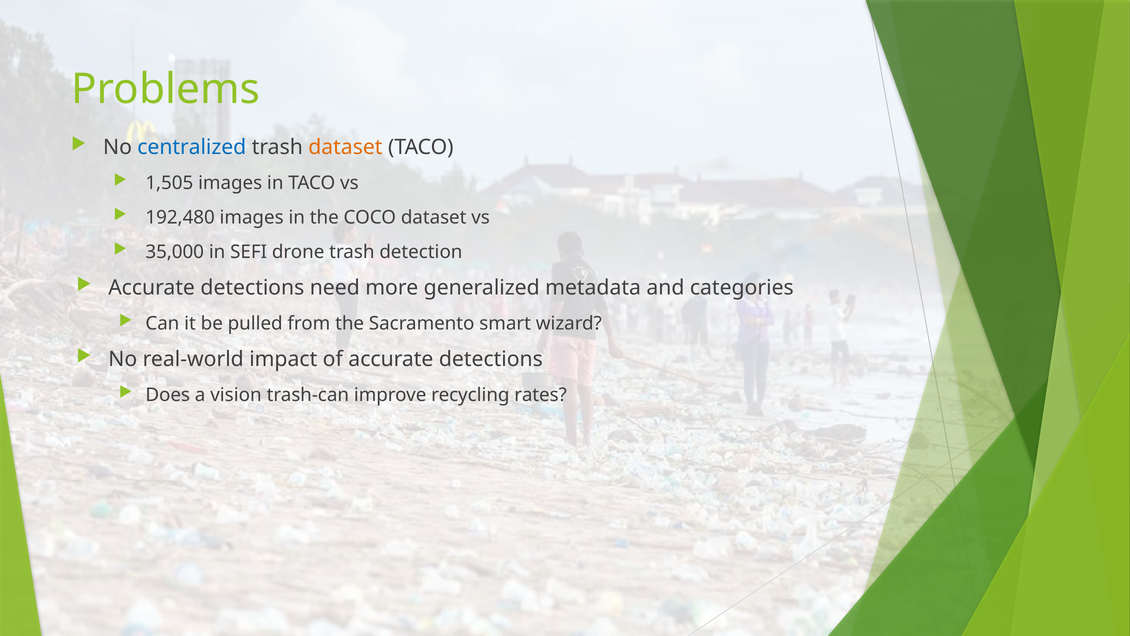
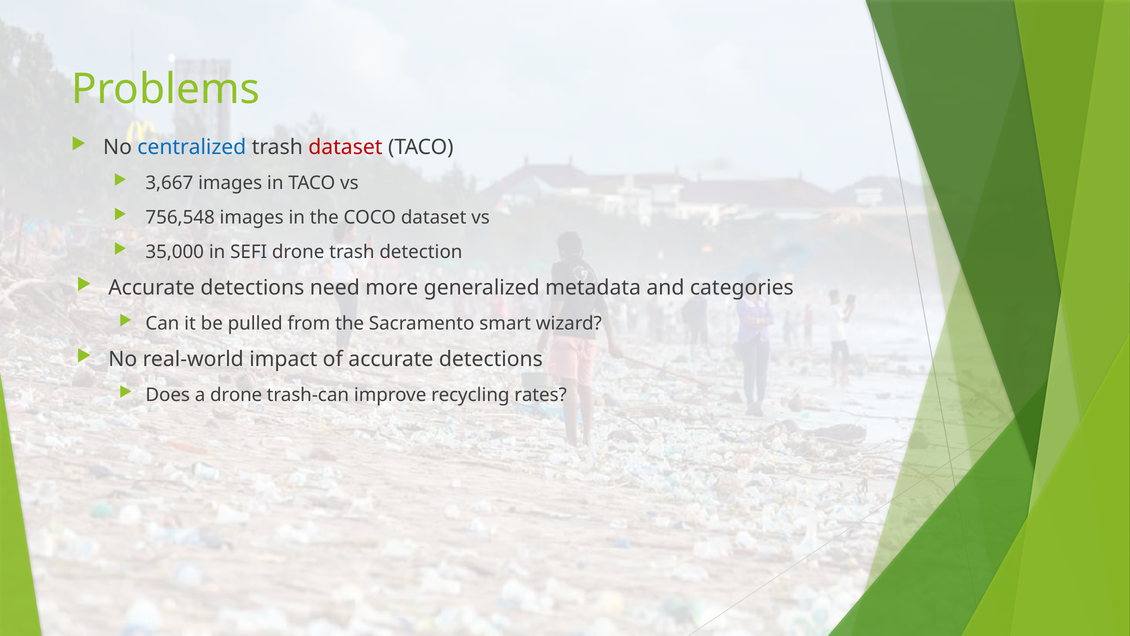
dataset at (345, 147) colour: orange -> red
1,505: 1,505 -> 3,667
192,480: 192,480 -> 756,548
a vision: vision -> drone
